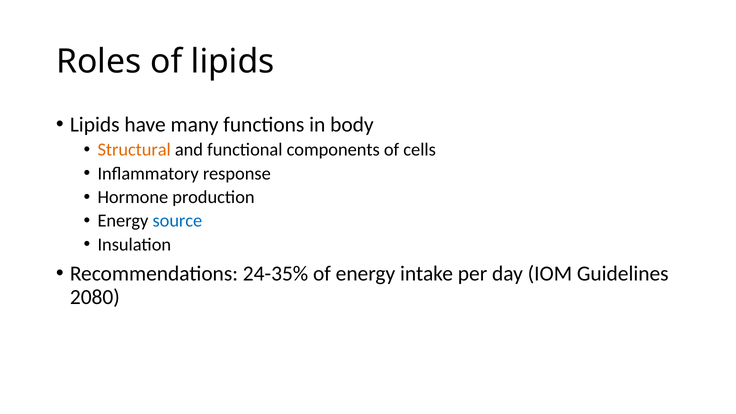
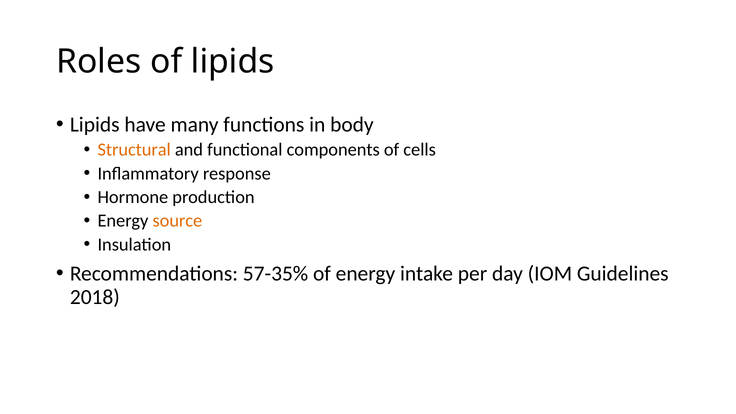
source colour: blue -> orange
24-35%: 24-35% -> 57-35%
2080: 2080 -> 2018
